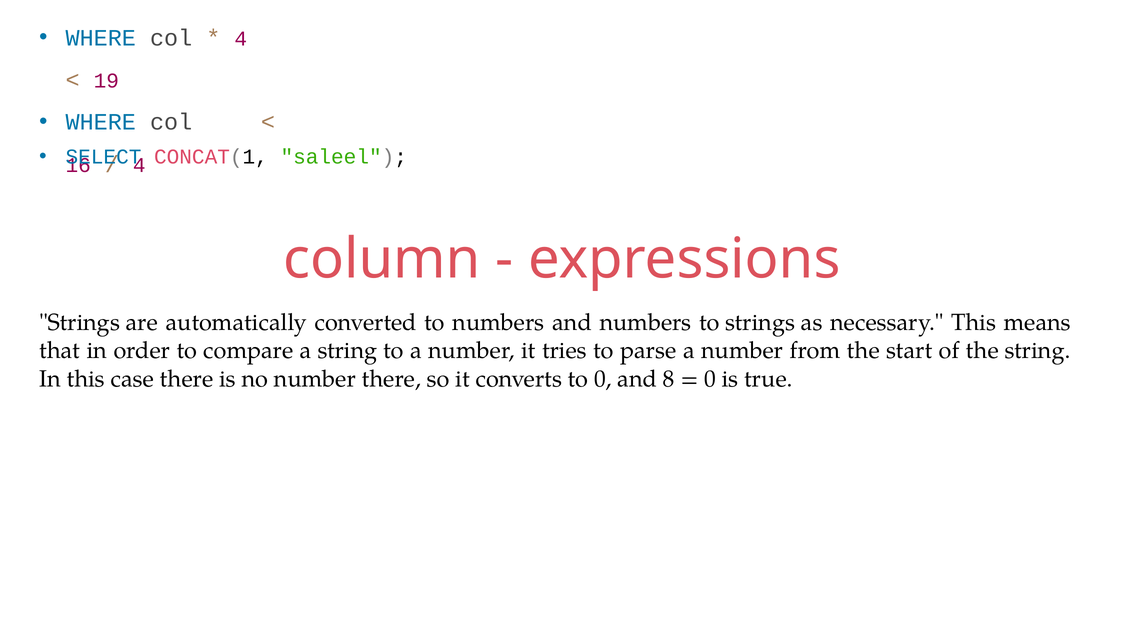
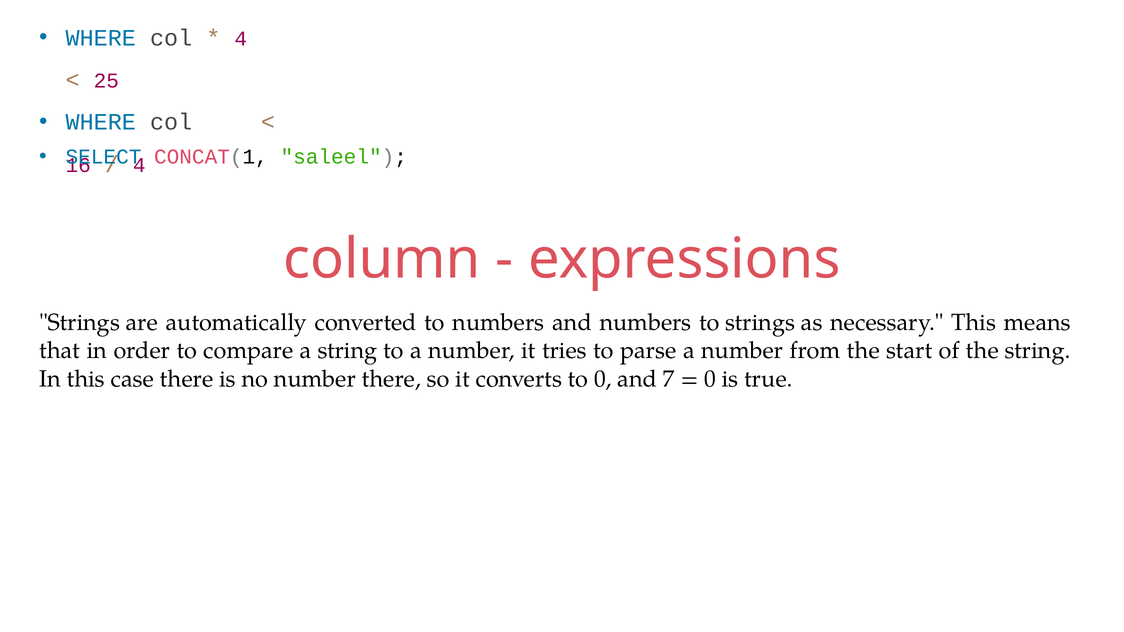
19: 19 -> 25
8: 8 -> 7
